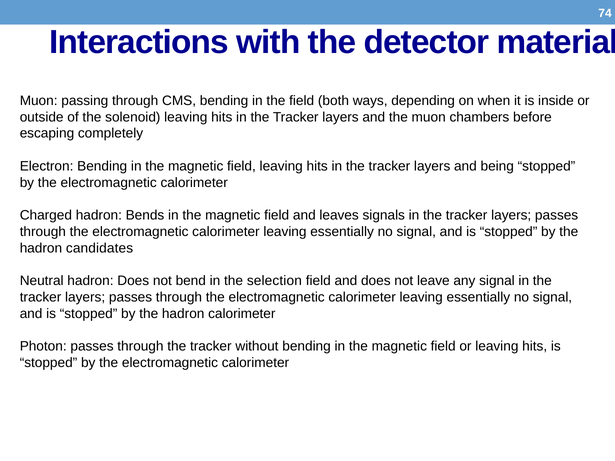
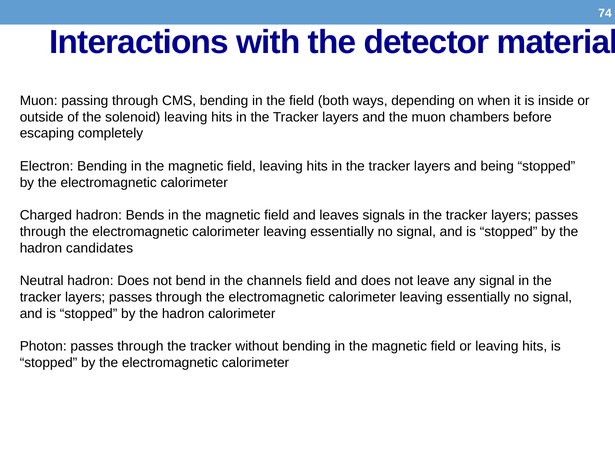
selection: selection -> channels
